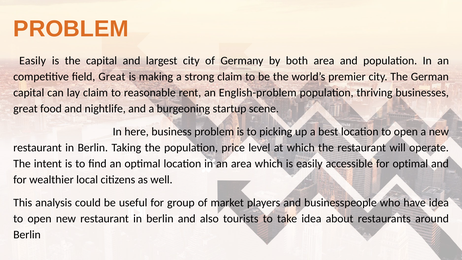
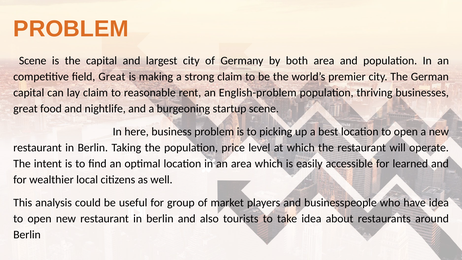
Easily at (33, 61): Easily -> Scene
for optimal: optimal -> learned
